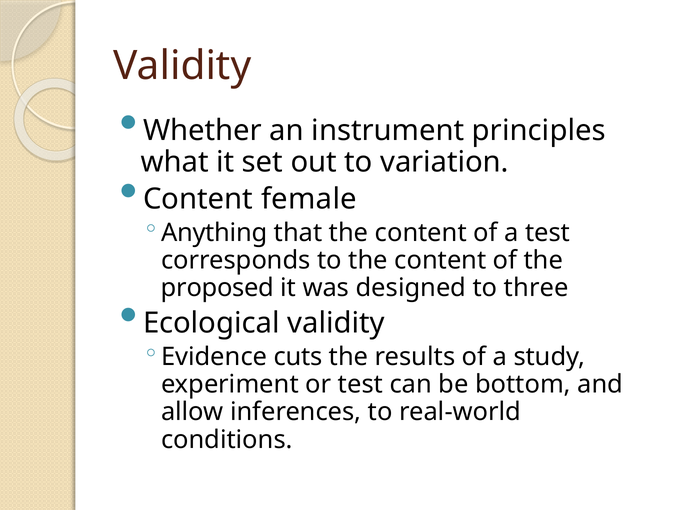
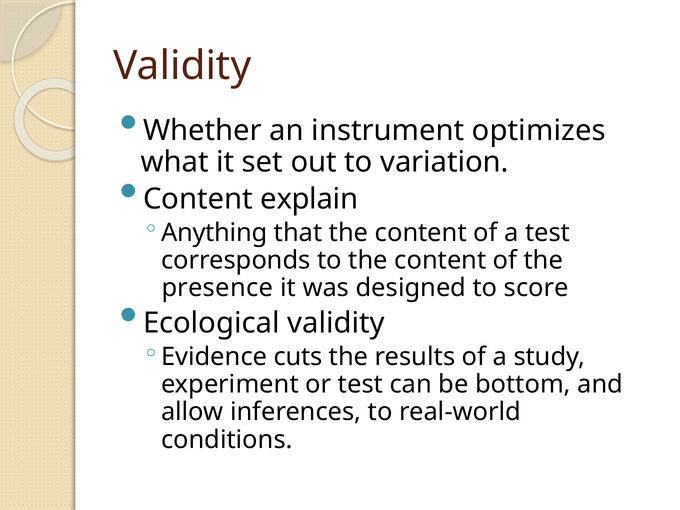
principles: principles -> optimizes
female: female -> explain
proposed: proposed -> presence
three: three -> score
